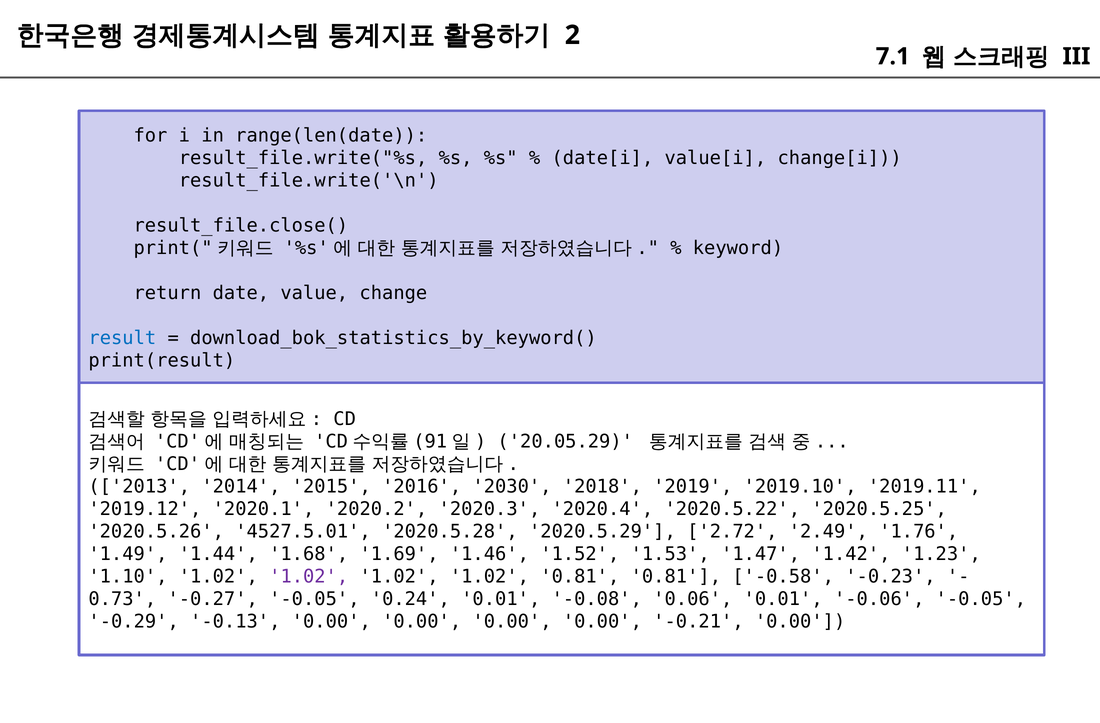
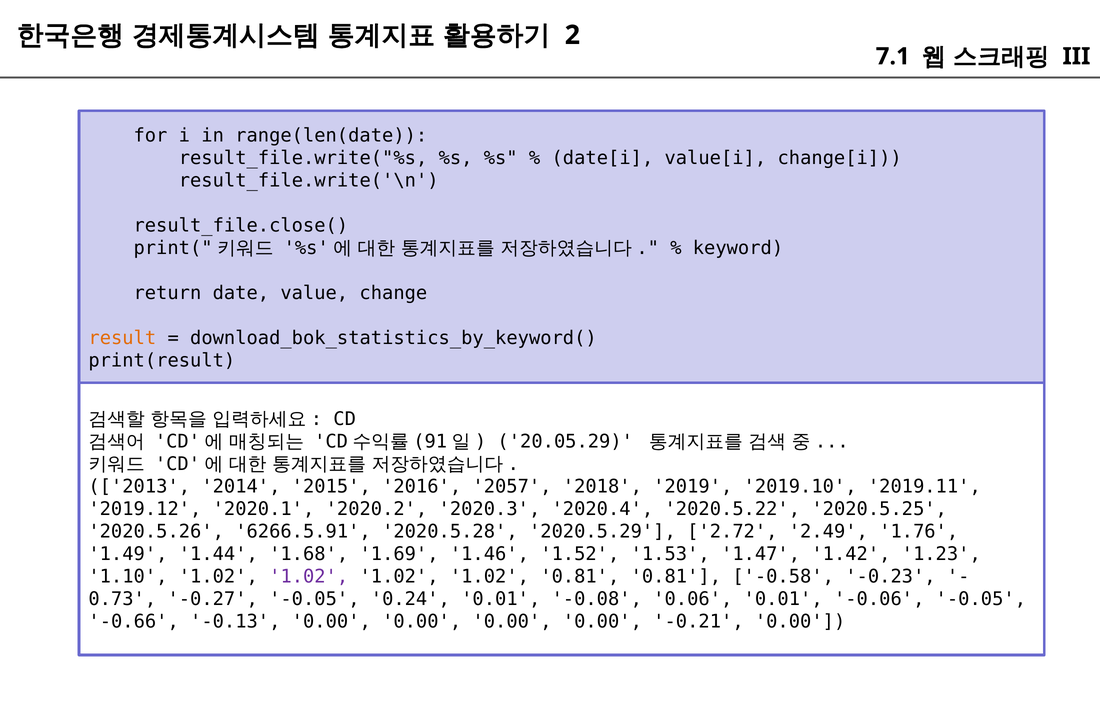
result colour: blue -> orange
2030: 2030 -> 2057
4527.5.01: 4527.5.01 -> 6266.5.91
-0.29: -0.29 -> -0.66
